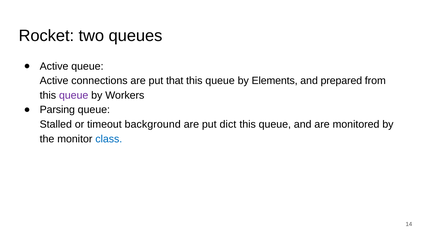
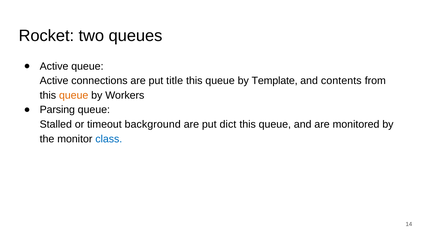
that: that -> title
Elements: Elements -> Template
prepared: prepared -> contents
queue at (74, 95) colour: purple -> orange
